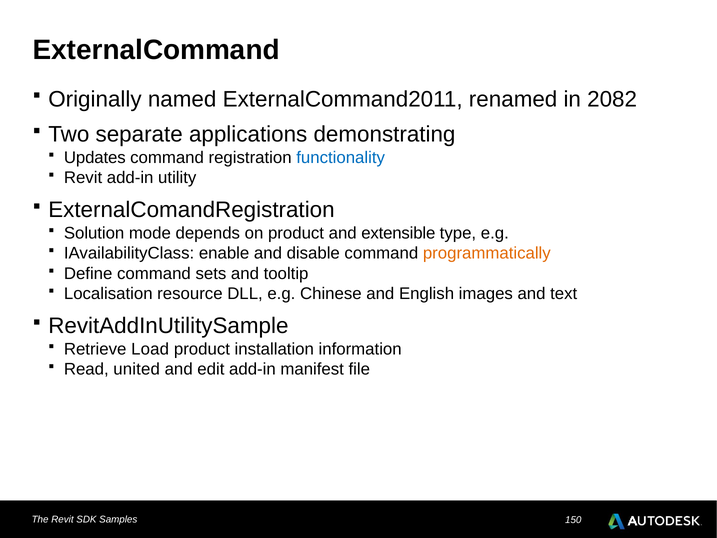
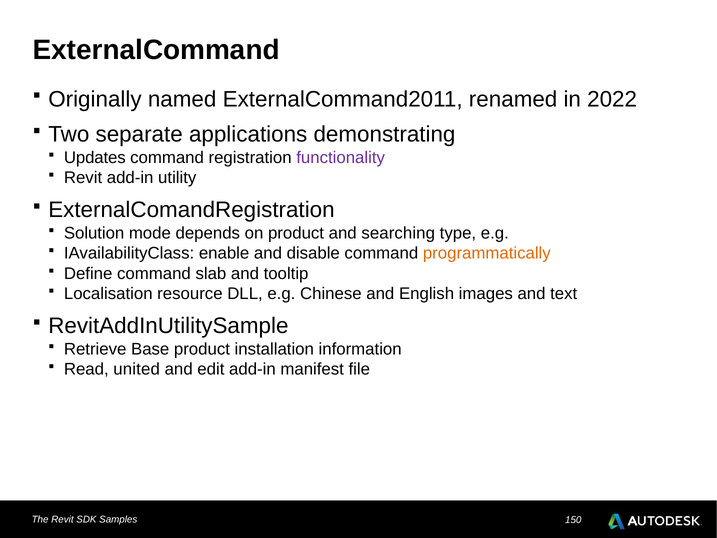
2082: 2082 -> 2022
functionality colour: blue -> purple
extensible: extensible -> searching
sets: sets -> slab
Load: Load -> Base
